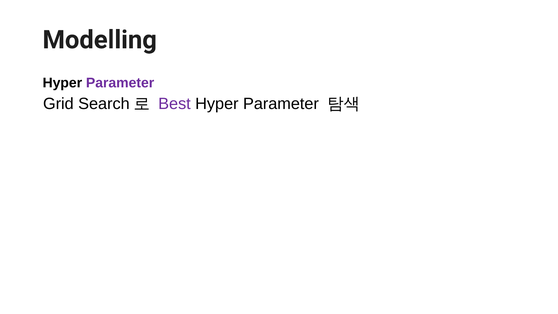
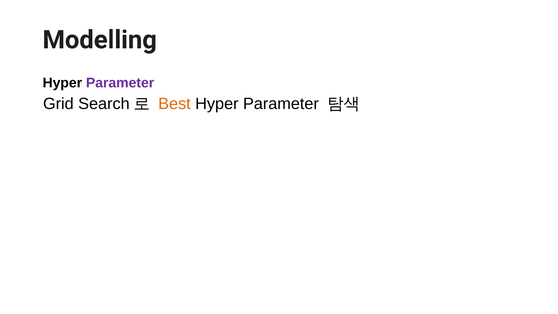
Best colour: purple -> orange
